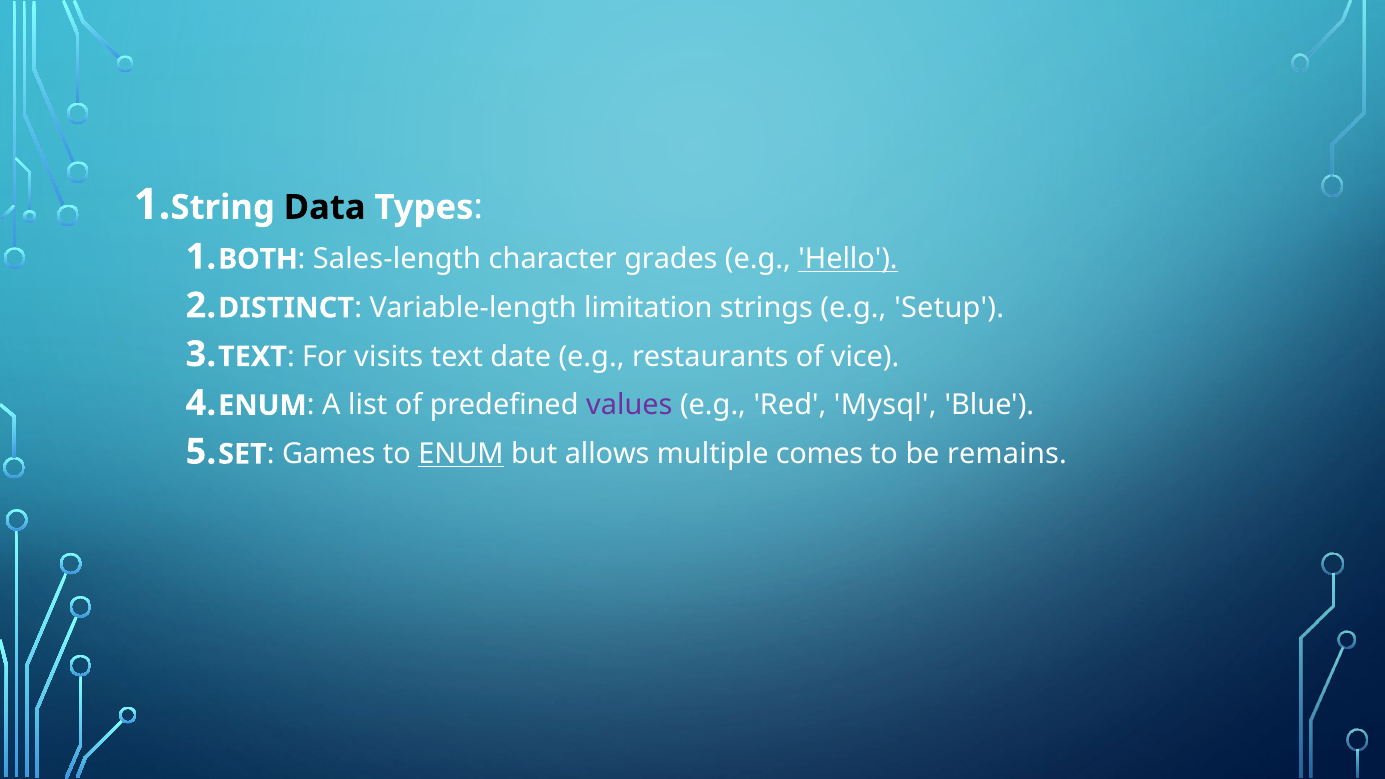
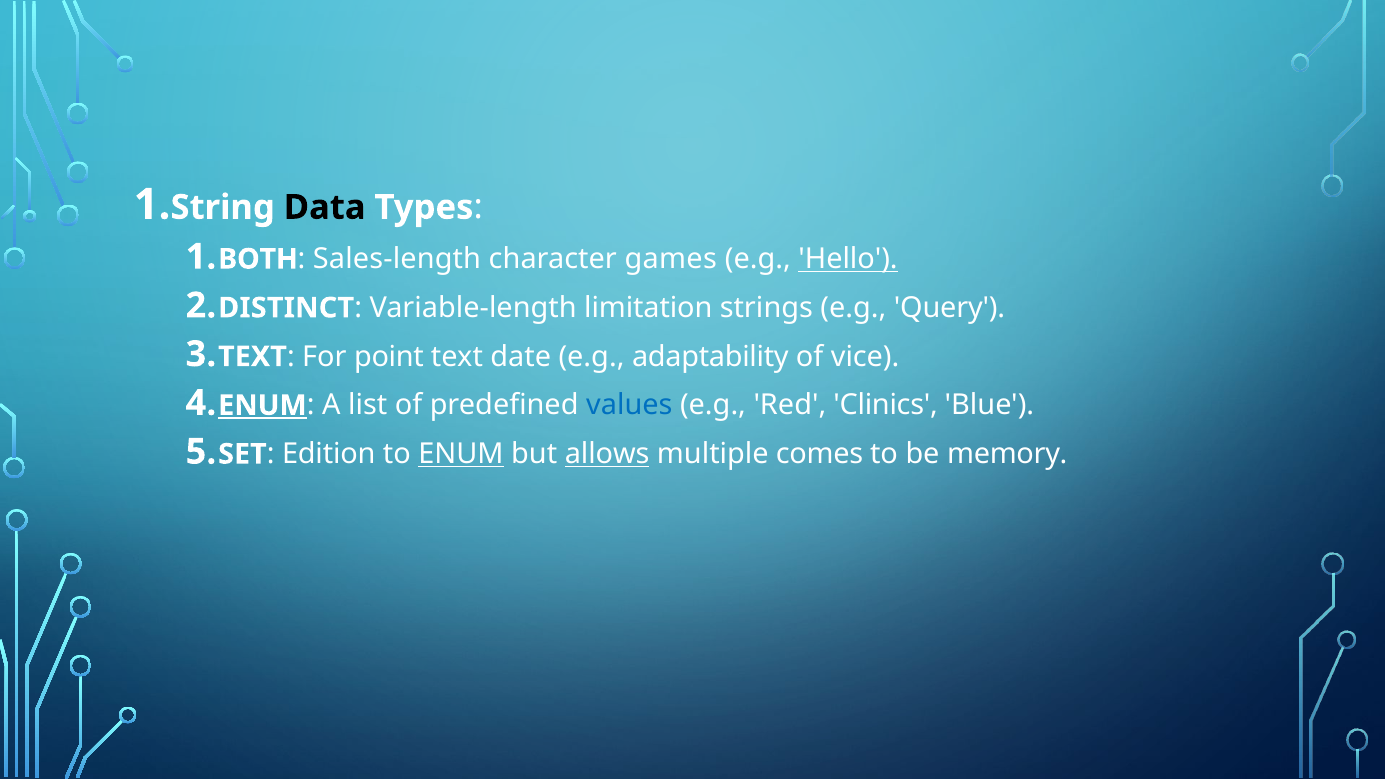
grades: grades -> games
Setup: Setup -> Query
visits: visits -> point
restaurants: restaurants -> adaptability
ENUM at (262, 405) underline: none -> present
values colour: purple -> blue
Mysql: Mysql -> Clinics
Games: Games -> Edition
allows underline: none -> present
remains: remains -> memory
